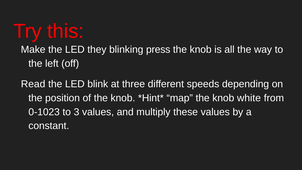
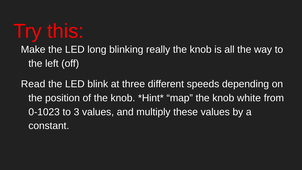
they: they -> long
press: press -> really
